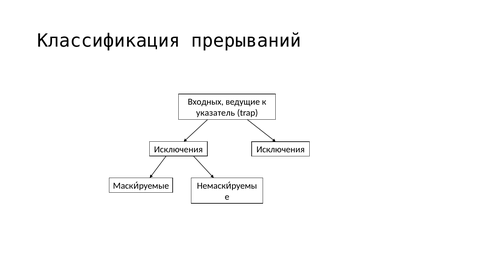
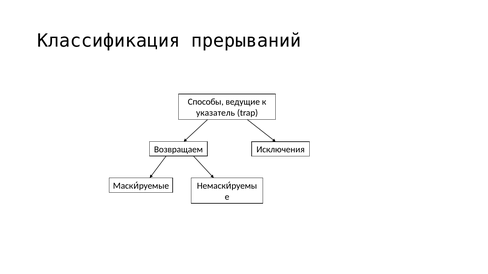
Входных: Входных -> Способы
Исключения at (178, 150): Исключения -> Возвращаем
